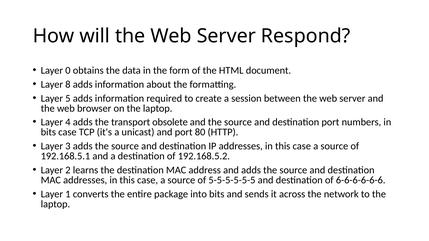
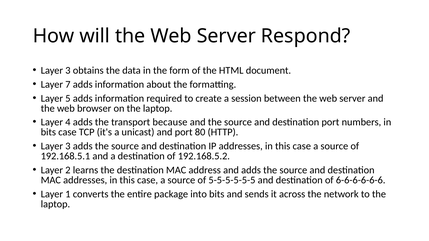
0 at (68, 70): 0 -> 3
8: 8 -> 7
obsolete: obsolete -> because
